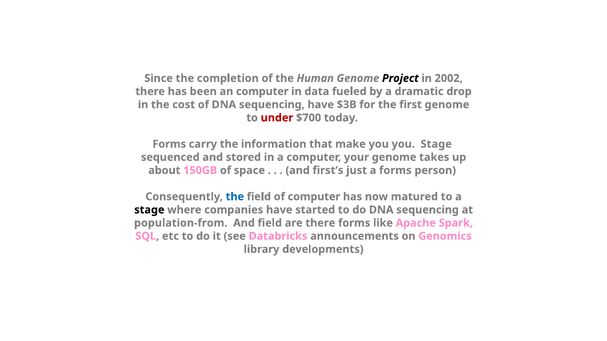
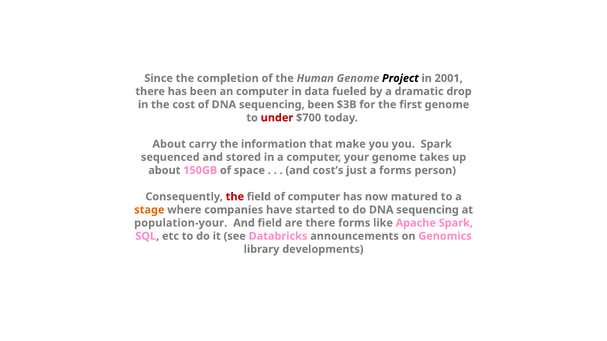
2002: 2002 -> 2001
sequencing have: have -> been
Forms at (169, 144): Forms -> About
you Stage: Stage -> Spark
first’s: first’s -> cost’s
the at (235, 197) colour: blue -> red
stage at (149, 210) colour: black -> orange
population-from: population-from -> population-your
